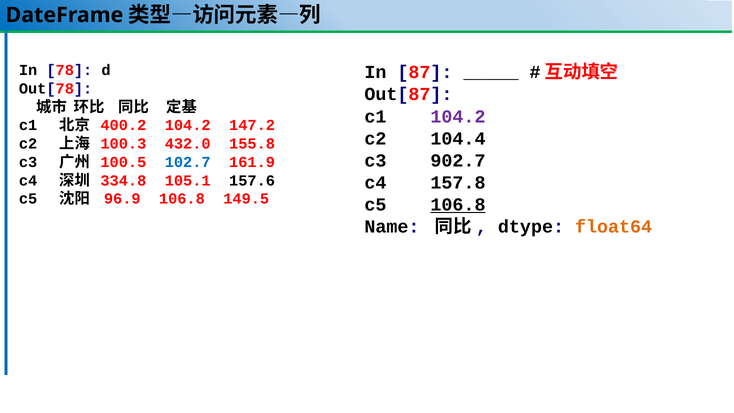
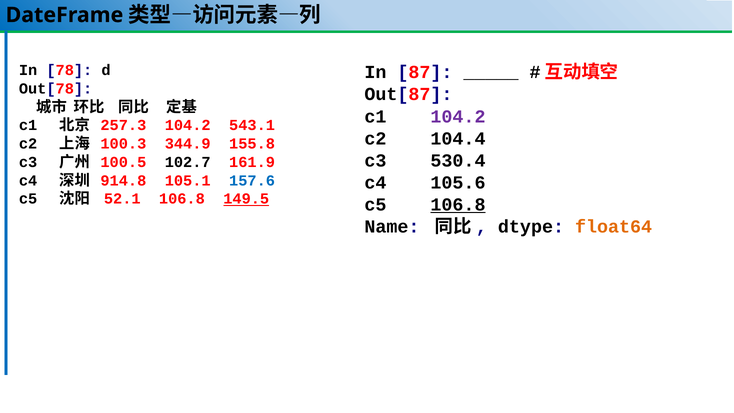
400.2: 400.2 -> 257.3
147.2: 147.2 -> 543.1
432.0: 432.0 -> 344.9
902.7: 902.7 -> 530.4
102.7 colour: blue -> black
334.8: 334.8 -> 914.8
157.6 colour: black -> blue
157.8: 157.8 -> 105.6
96.9: 96.9 -> 52.1
149.5 underline: none -> present
